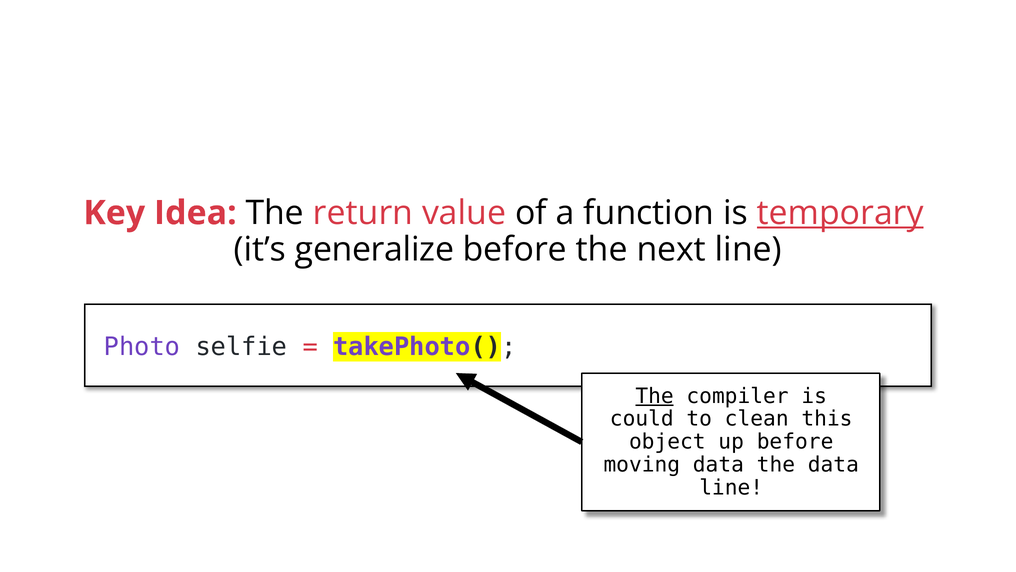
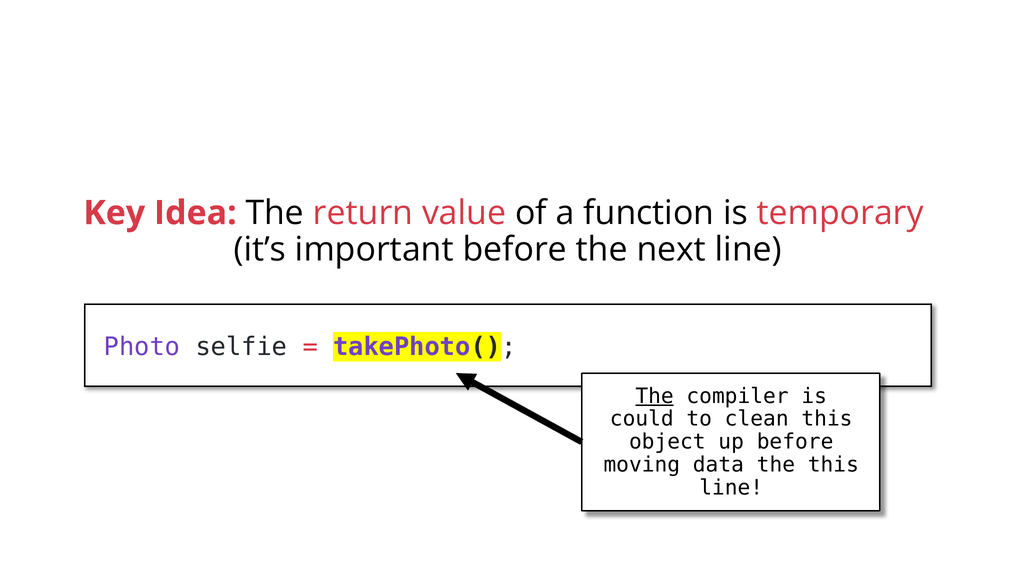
temporary underline: present -> none
generalize: generalize -> important
the data: data -> this
